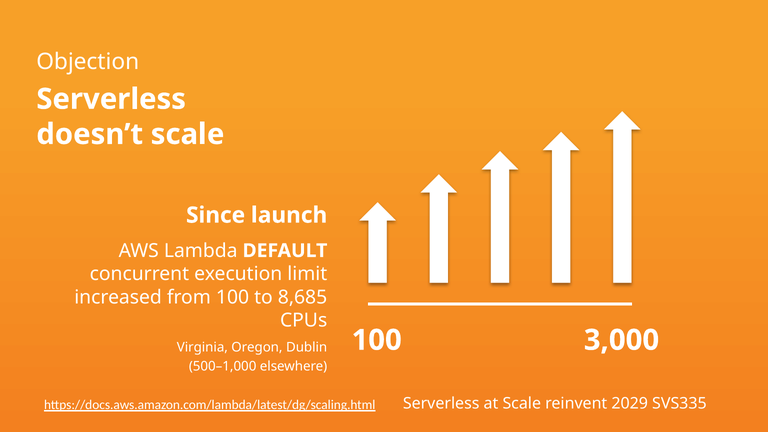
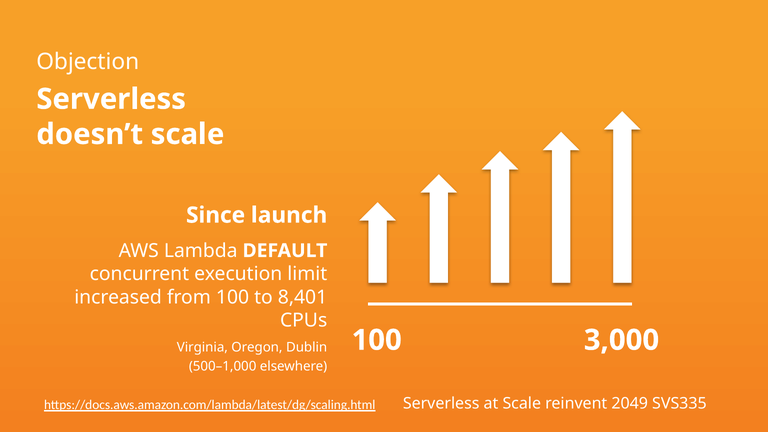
8,685: 8,685 -> 8,401
2029: 2029 -> 2049
